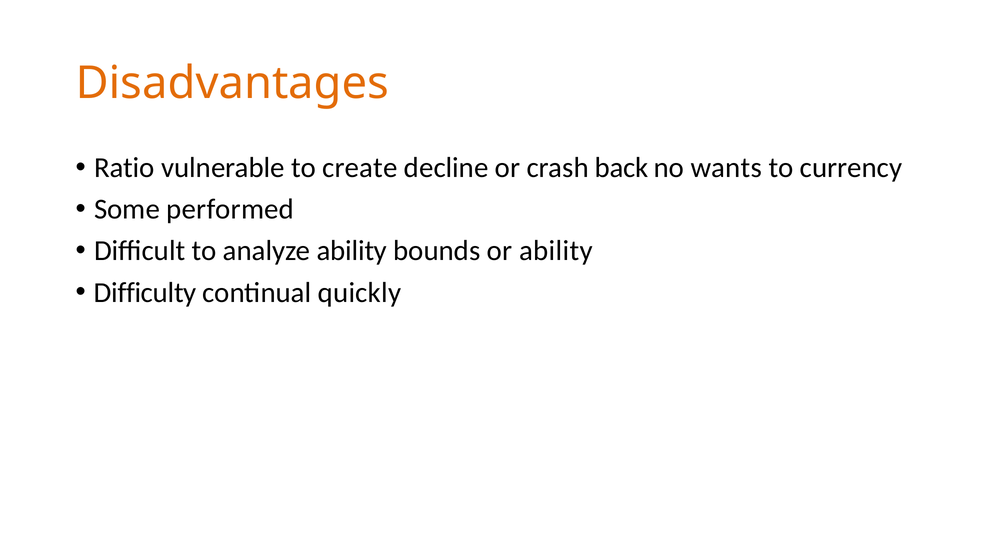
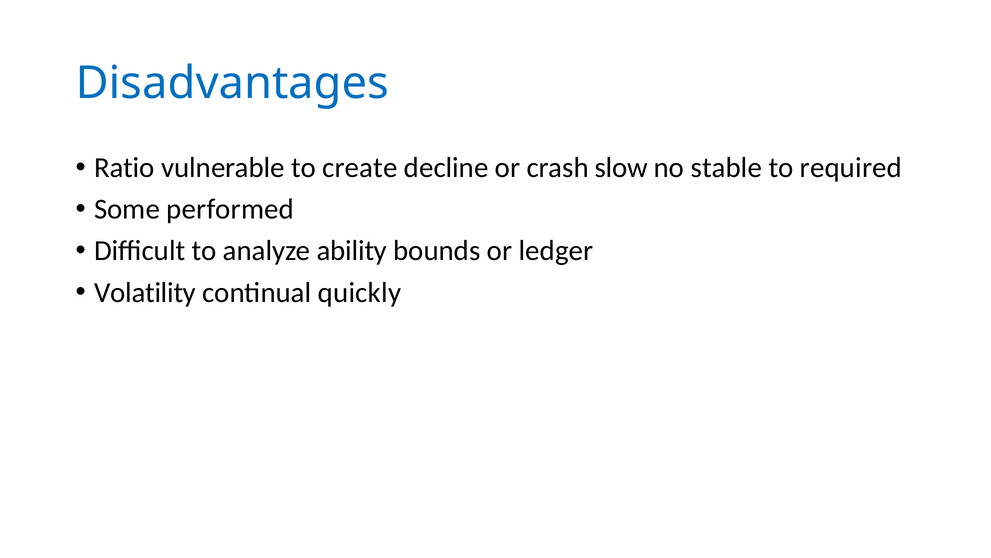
Disadvantages colour: orange -> blue
back: back -> slow
wants: wants -> stable
currency: currency -> required
or ability: ability -> ledger
Difficulty: Difficulty -> Volatility
